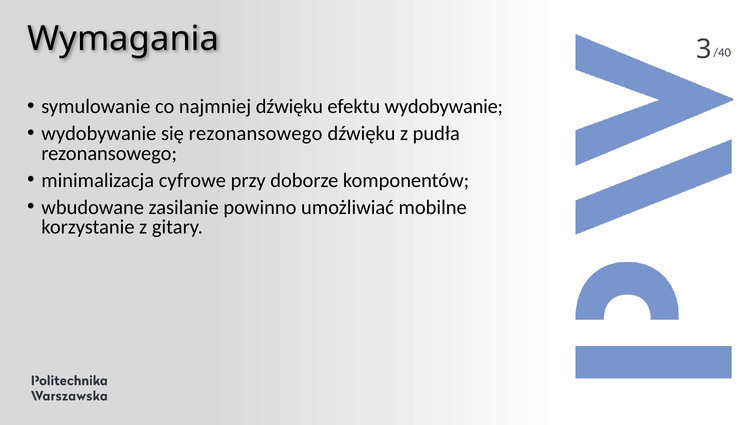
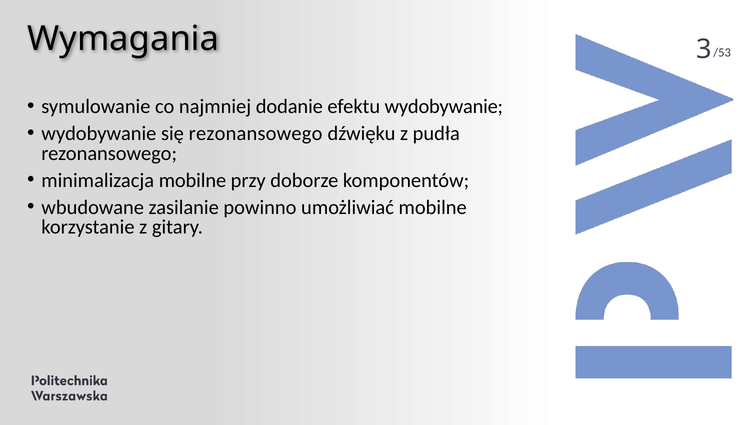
/40: /40 -> /53
najmniej dźwięku: dźwięku -> dodanie
minimalizacja cyfrowe: cyfrowe -> mobilne
